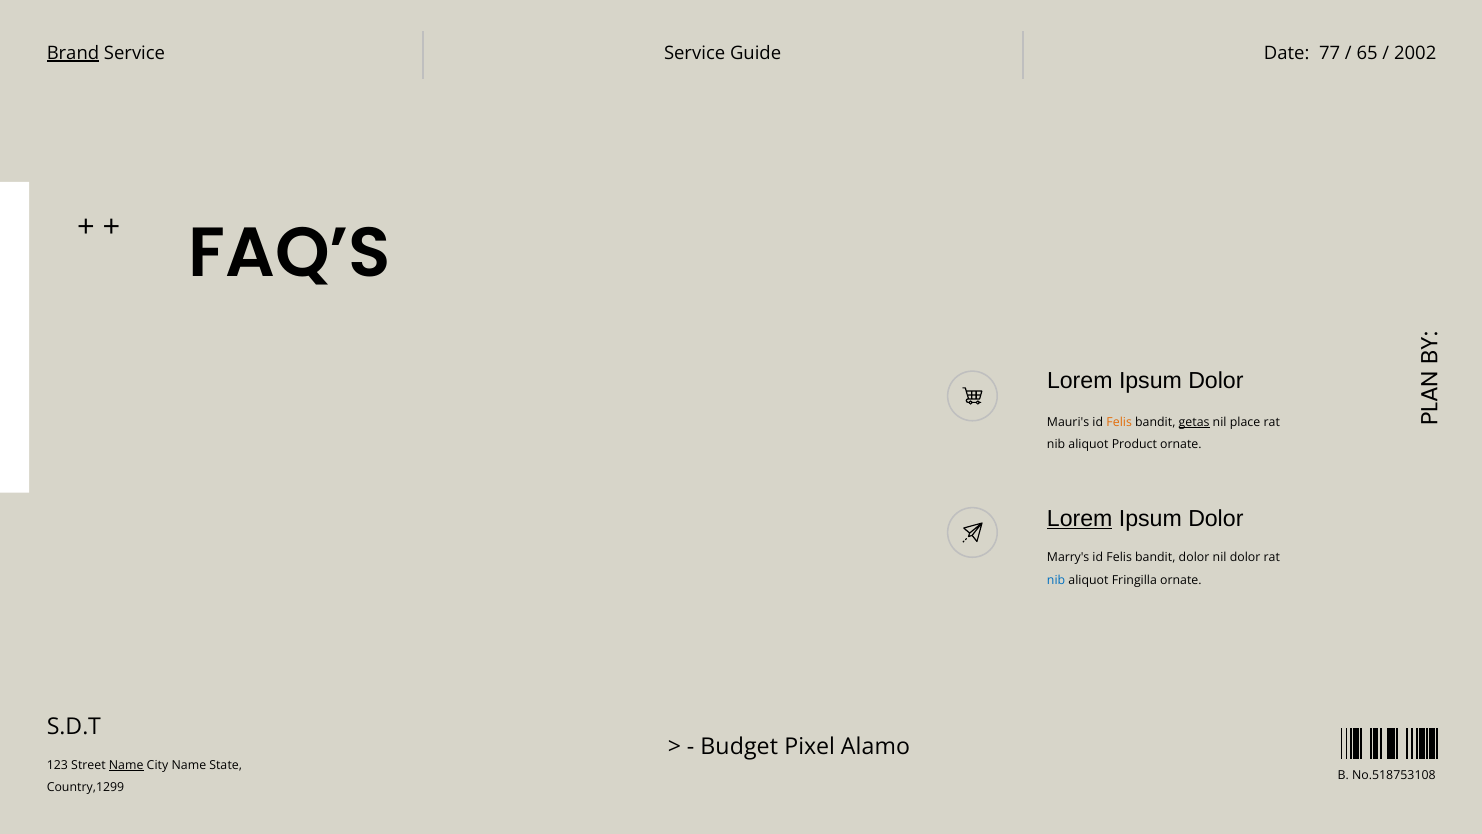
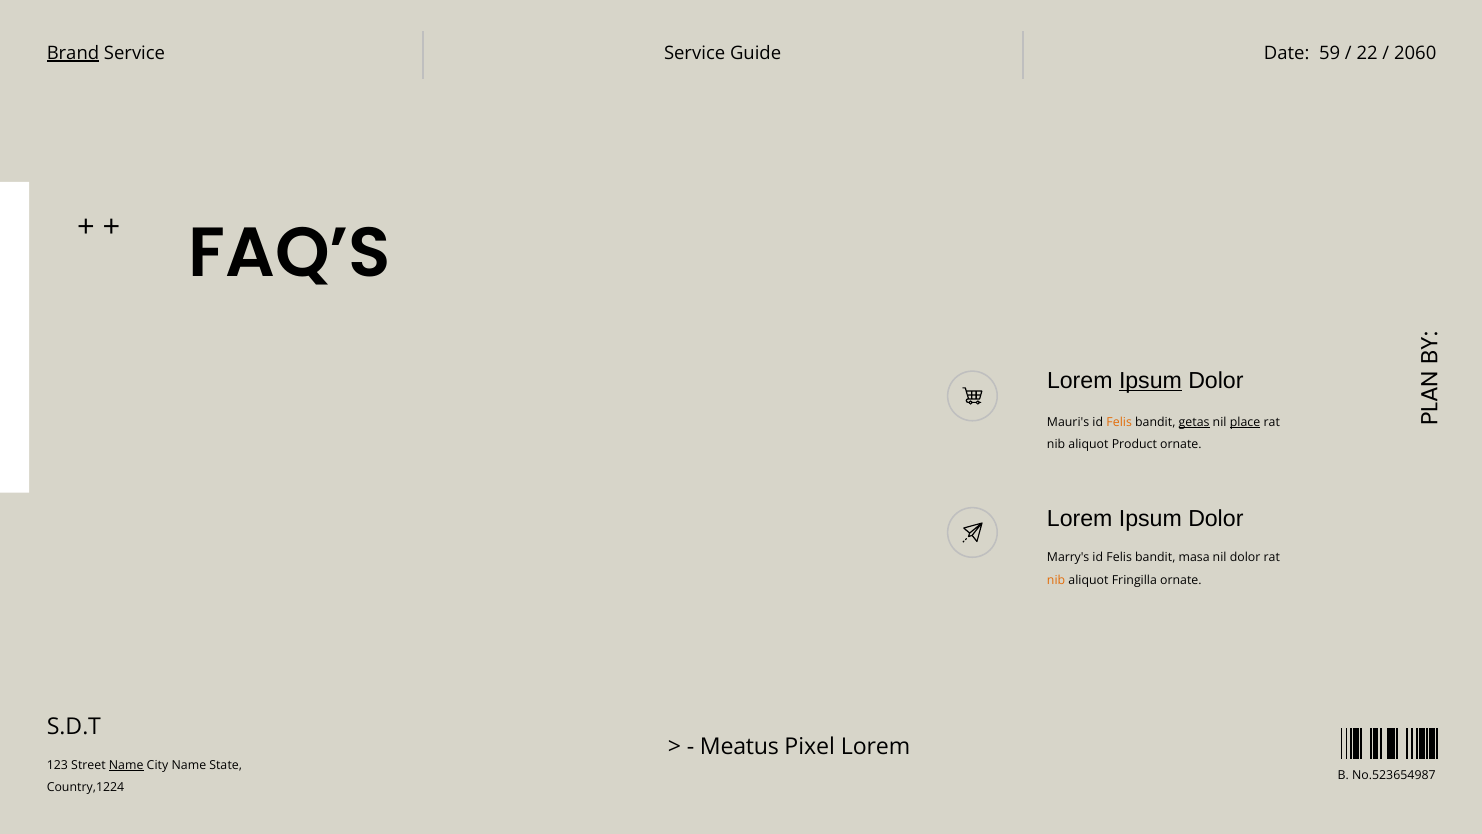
77: 77 -> 59
65: 65 -> 22
2002: 2002 -> 2060
Ipsum at (1150, 380) underline: none -> present
place underline: none -> present
Lorem at (1080, 518) underline: present -> none
bandit dolor: dolor -> masa
nib at (1056, 580) colour: blue -> orange
Budget: Budget -> Meatus
Pixel Alamo: Alamo -> Lorem
No.518753108: No.518753108 -> No.523654987
Country,1299: Country,1299 -> Country,1224
